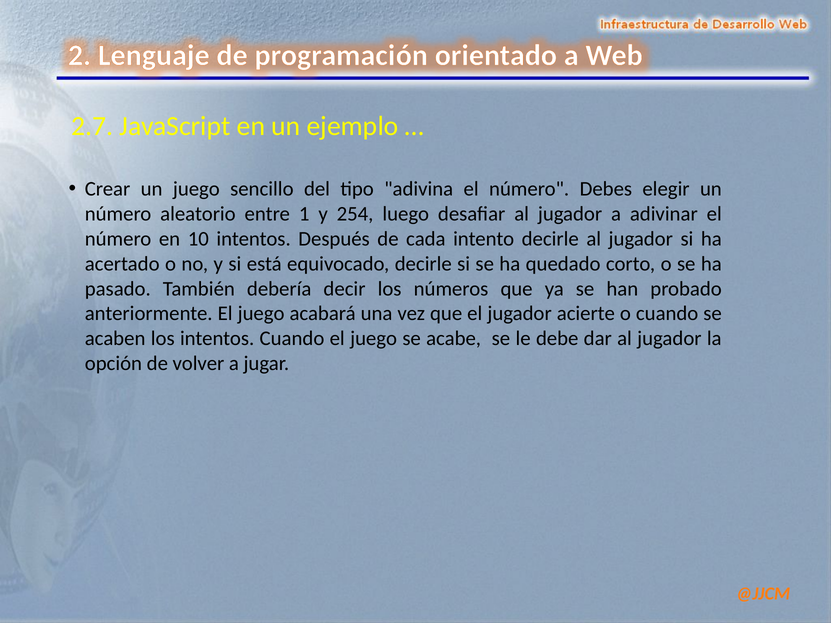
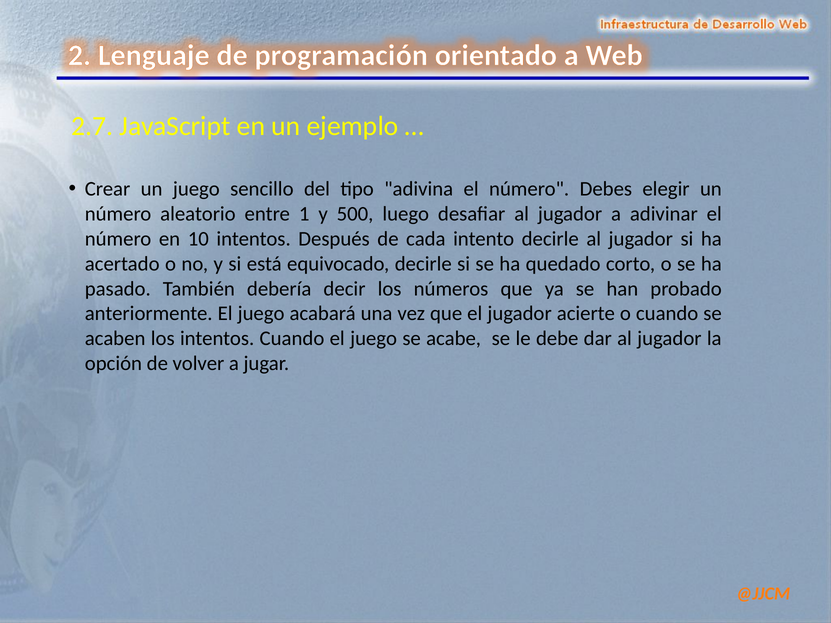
254: 254 -> 500
